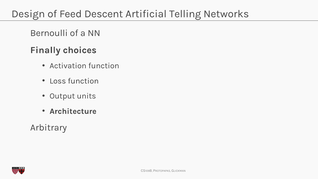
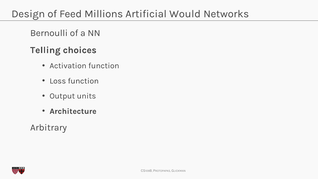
Descent: Descent -> Millions
Telling: Telling -> Would
Finally: Finally -> Telling
